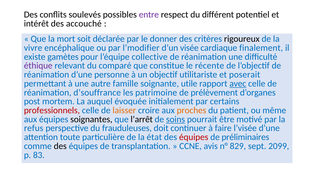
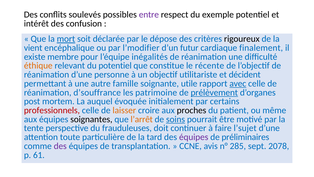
différent: différent -> exemple
accouché: accouché -> confusion
mort underline: none -> present
donner: donner -> dépose
vivre: vivre -> vient
visée: visée -> futur
gamètes: gamètes -> membre
collective: collective -> inégalités
éthique colour: purple -> orange
du comparé: comparé -> potentiel
poserait: poserait -> décident
prélèvement underline: none -> present
proches colour: orange -> black
l’arrêt colour: black -> orange
refus: refus -> tente
l’visée: l’visée -> l’sujet
état: état -> tard
équipes at (194, 137) colour: red -> purple
des at (60, 146) colour: black -> purple
829: 829 -> 285
2099: 2099 -> 2078
83: 83 -> 61
